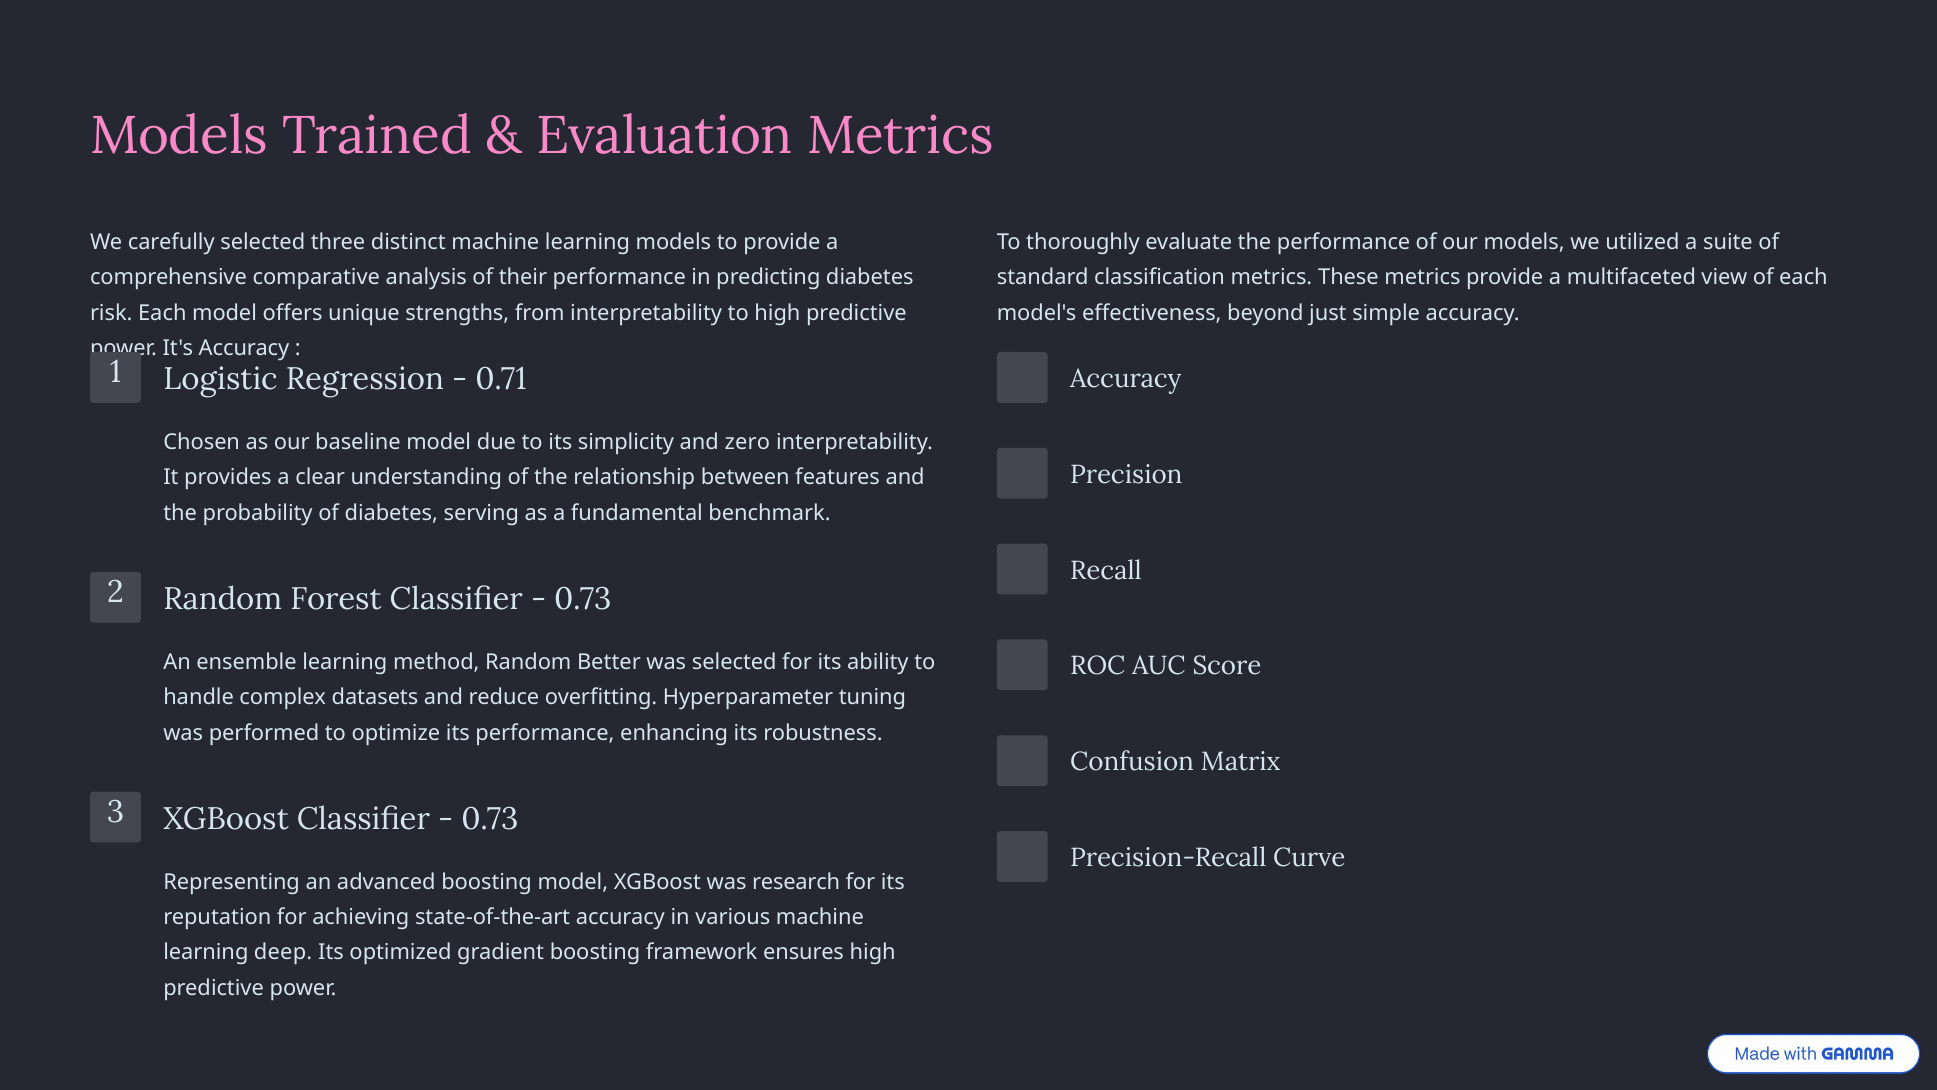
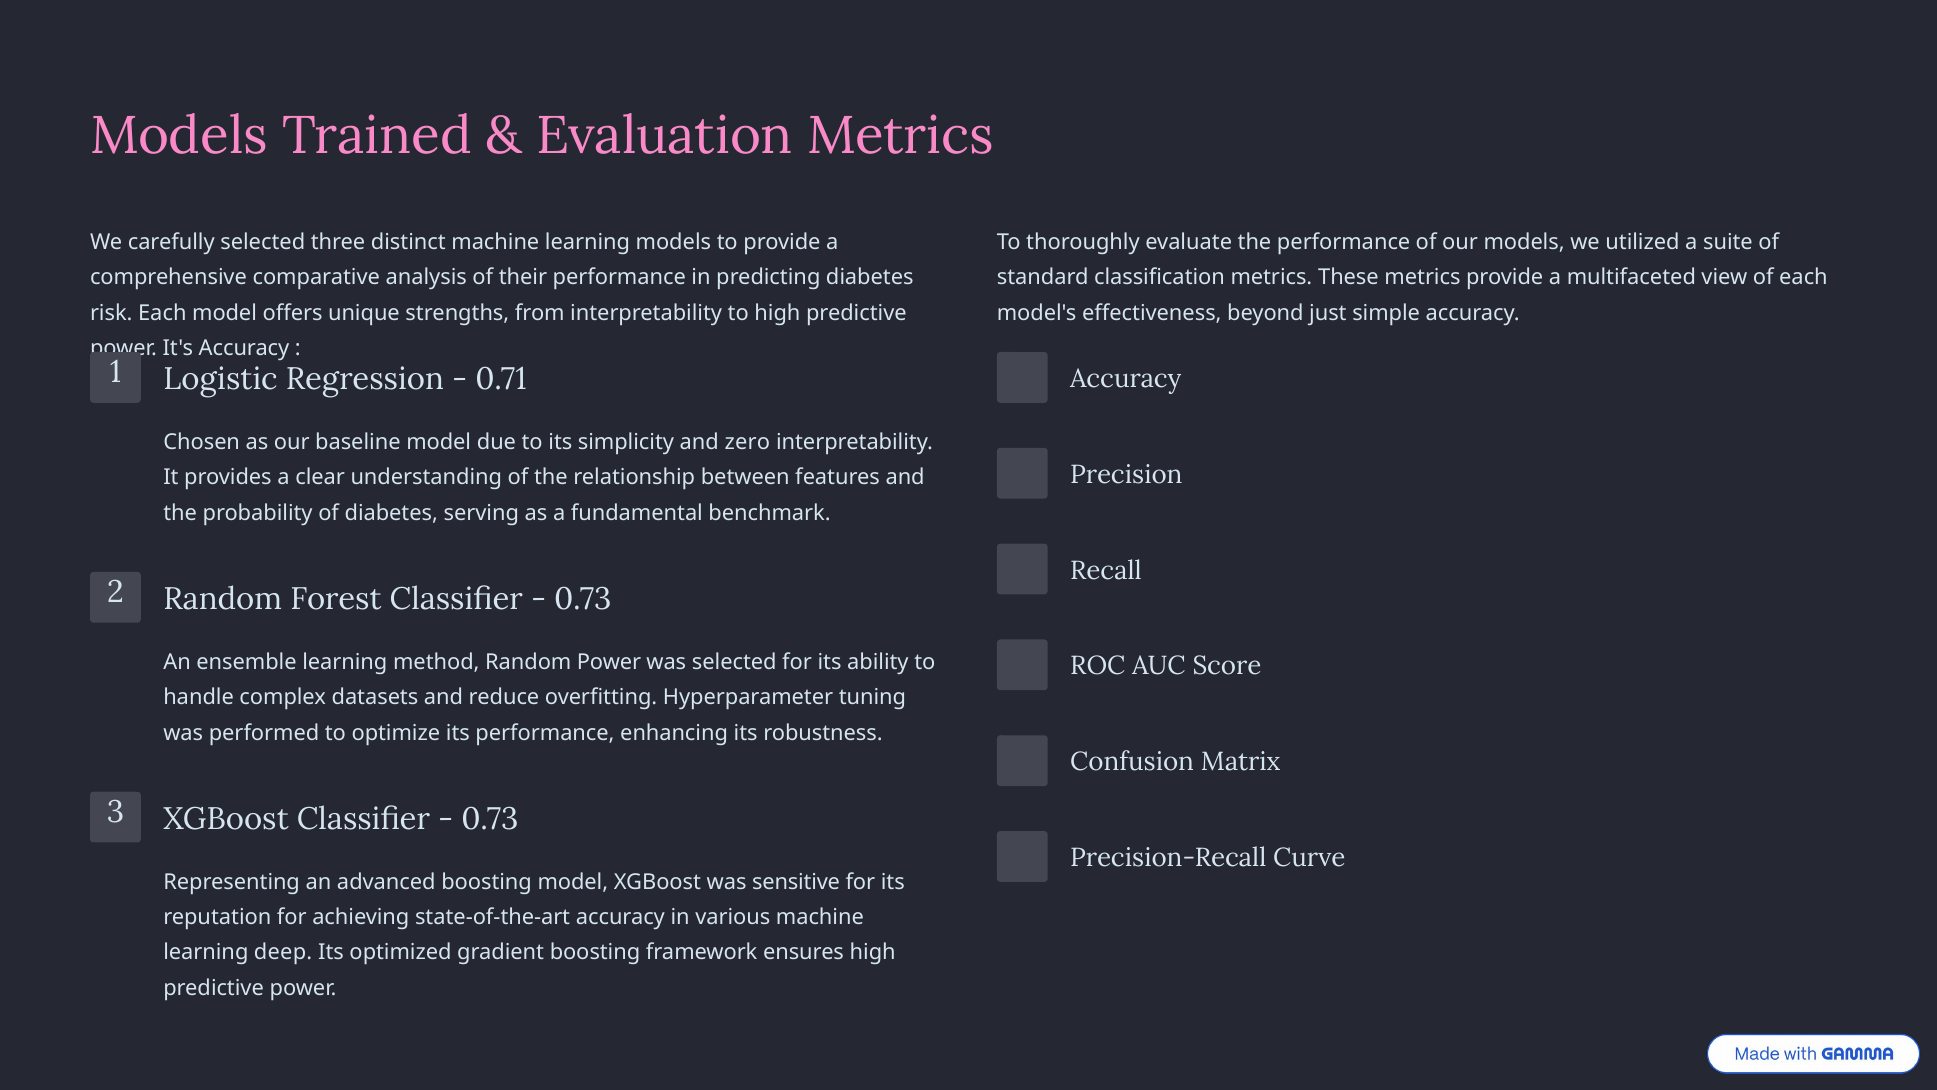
Random Better: Better -> Power
research: research -> sensitive
